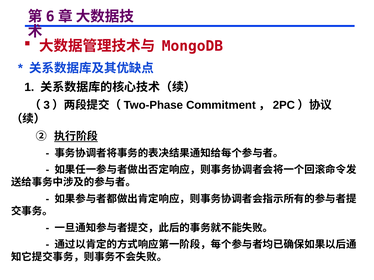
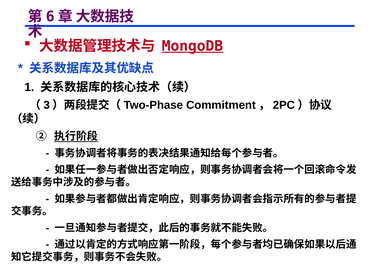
MongoDB underline: none -> present
